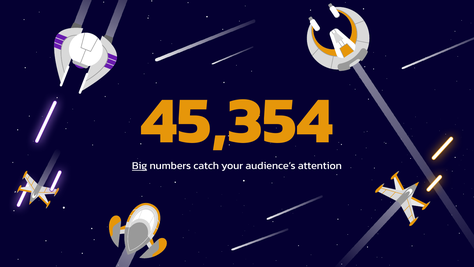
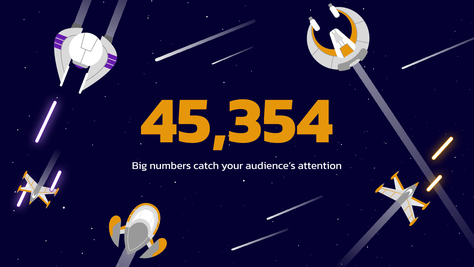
Big underline: present -> none
